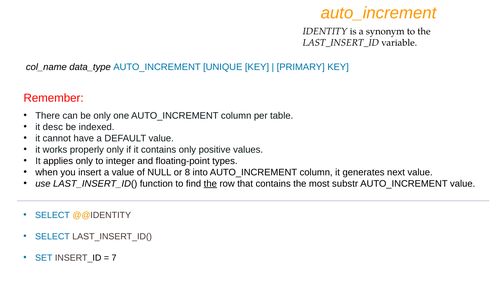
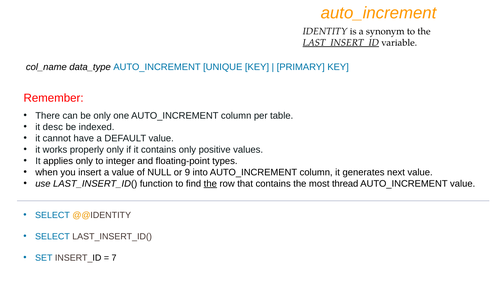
LAST_INSERT_ID underline: none -> present
8: 8 -> 9
substr: substr -> thread
